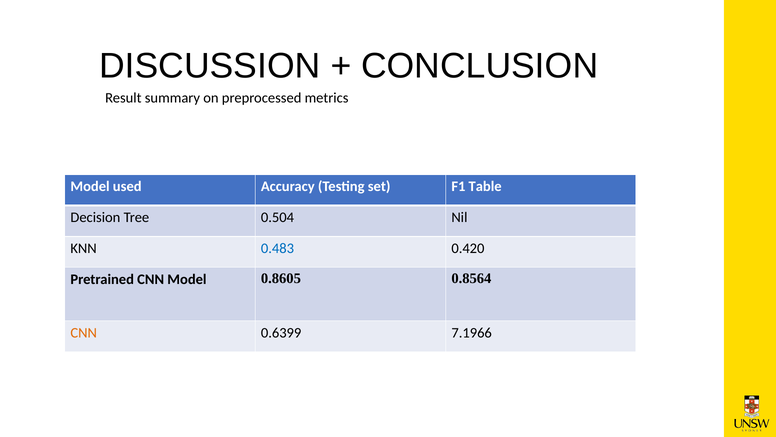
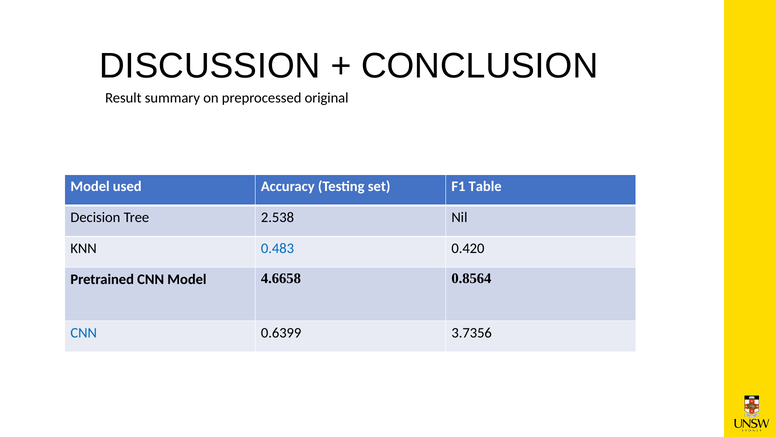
metrics: metrics -> original
0.504: 0.504 -> 2.538
0.8605: 0.8605 -> 4.6658
CNN at (84, 332) colour: orange -> blue
7.1966: 7.1966 -> 3.7356
